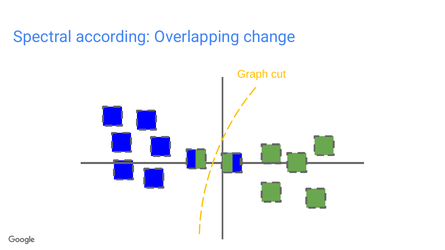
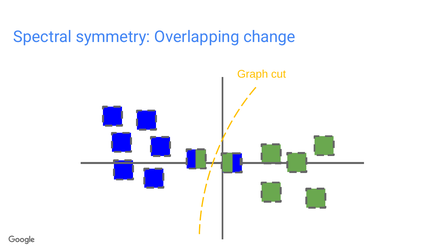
according: according -> symmetry
